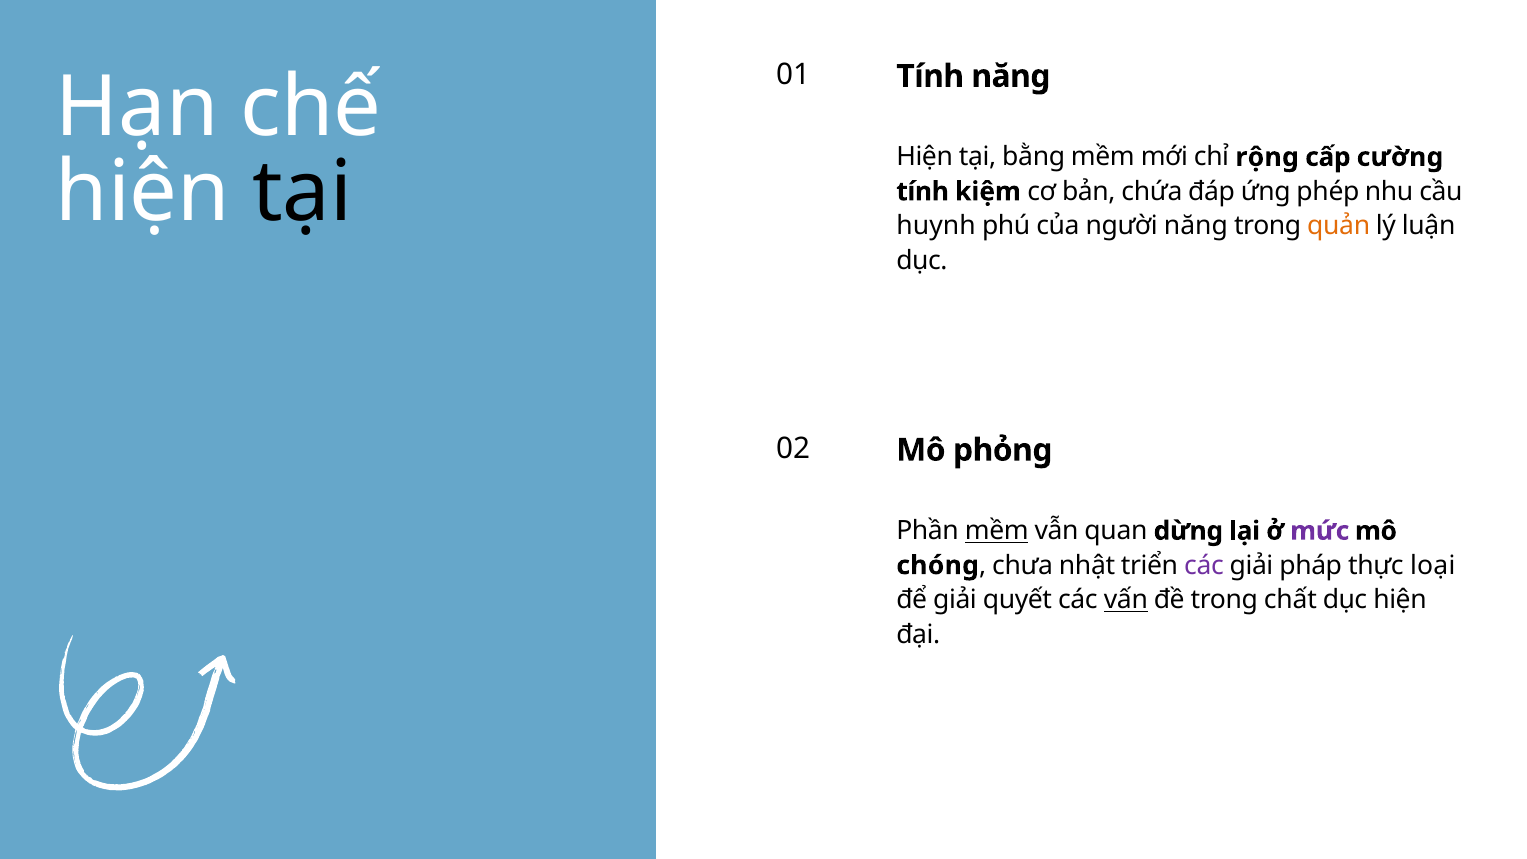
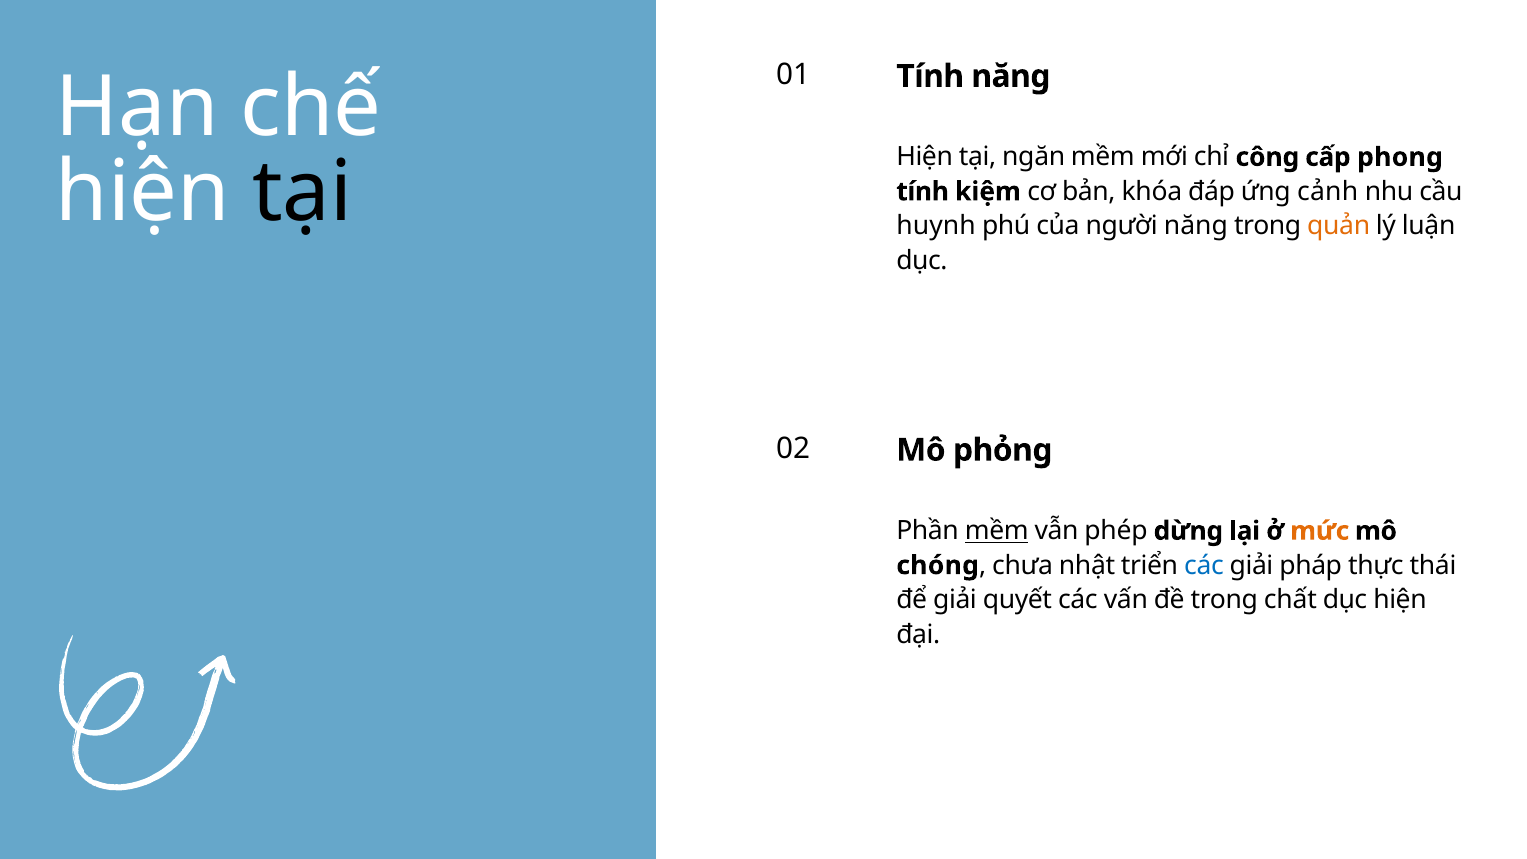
bằng: bằng -> ngăn
rộng: rộng -> công
cường: cường -> phong
chứa: chứa -> khóa
phép: phép -> cảnh
quan: quan -> phép
mức colour: purple -> orange
các at (1204, 565) colour: purple -> blue
loại: loại -> thái
vấn underline: present -> none
